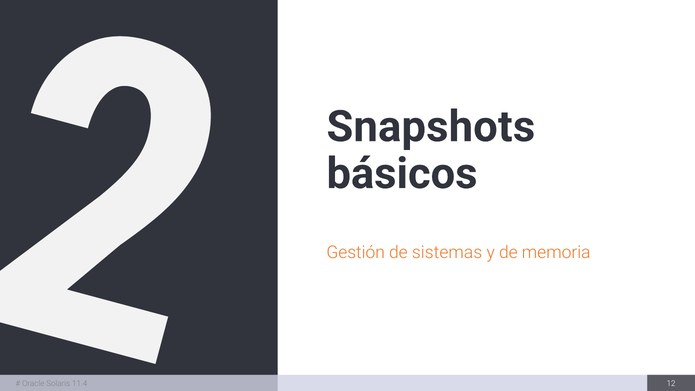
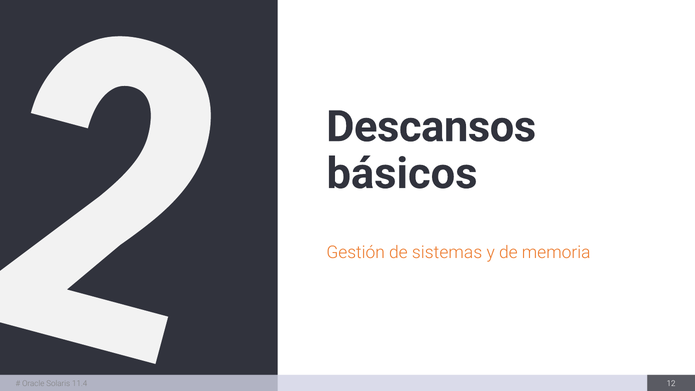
Snapshots: Snapshots -> Descansos
